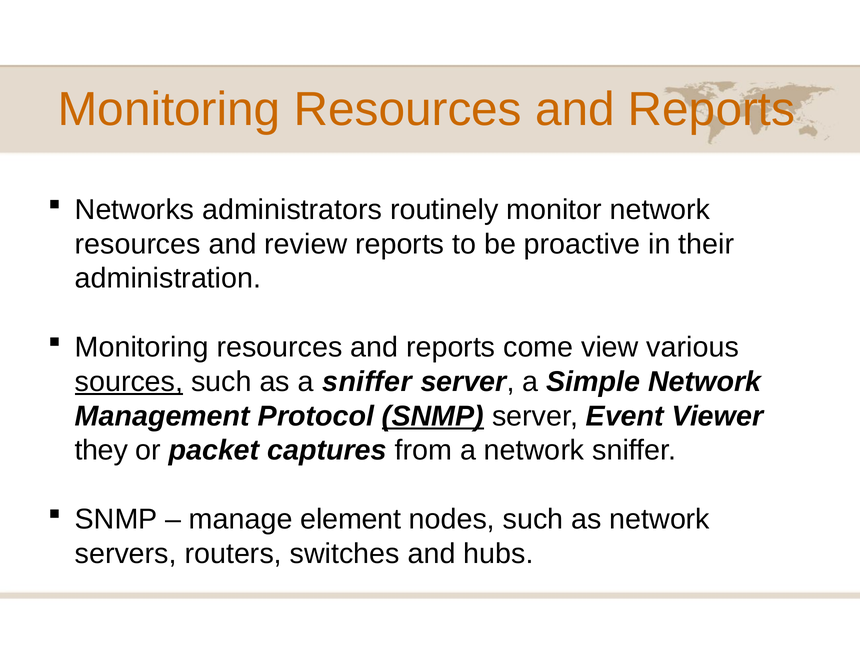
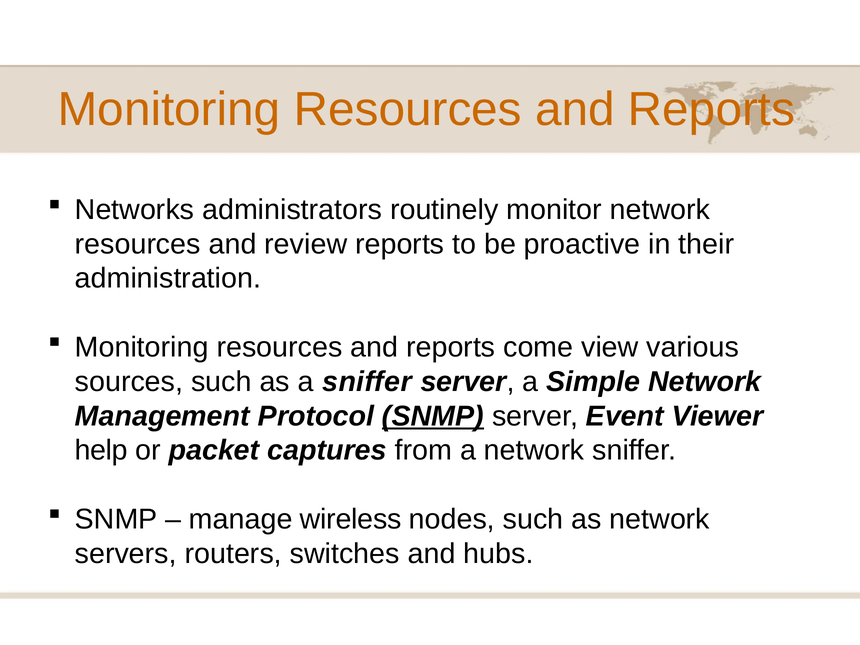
sources underline: present -> none
they: they -> help
element: element -> wireless
